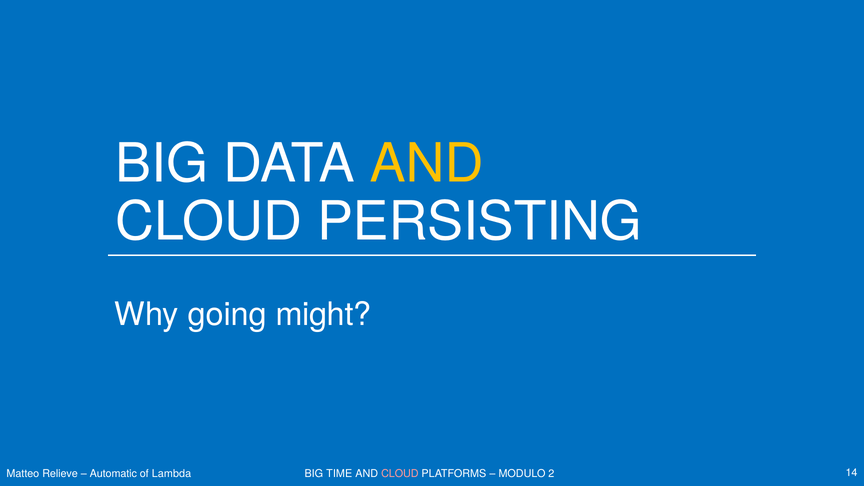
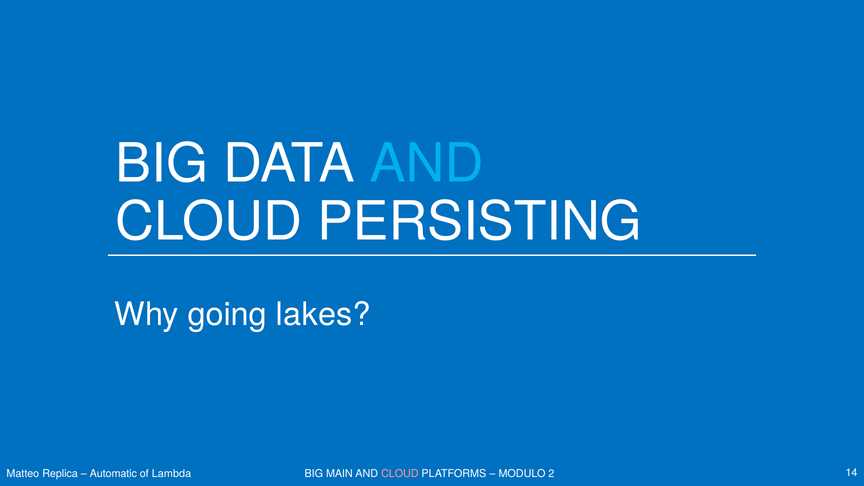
AND at (427, 164) colour: yellow -> light blue
might: might -> lakes
Relieve: Relieve -> Replica
TIME: TIME -> MAIN
